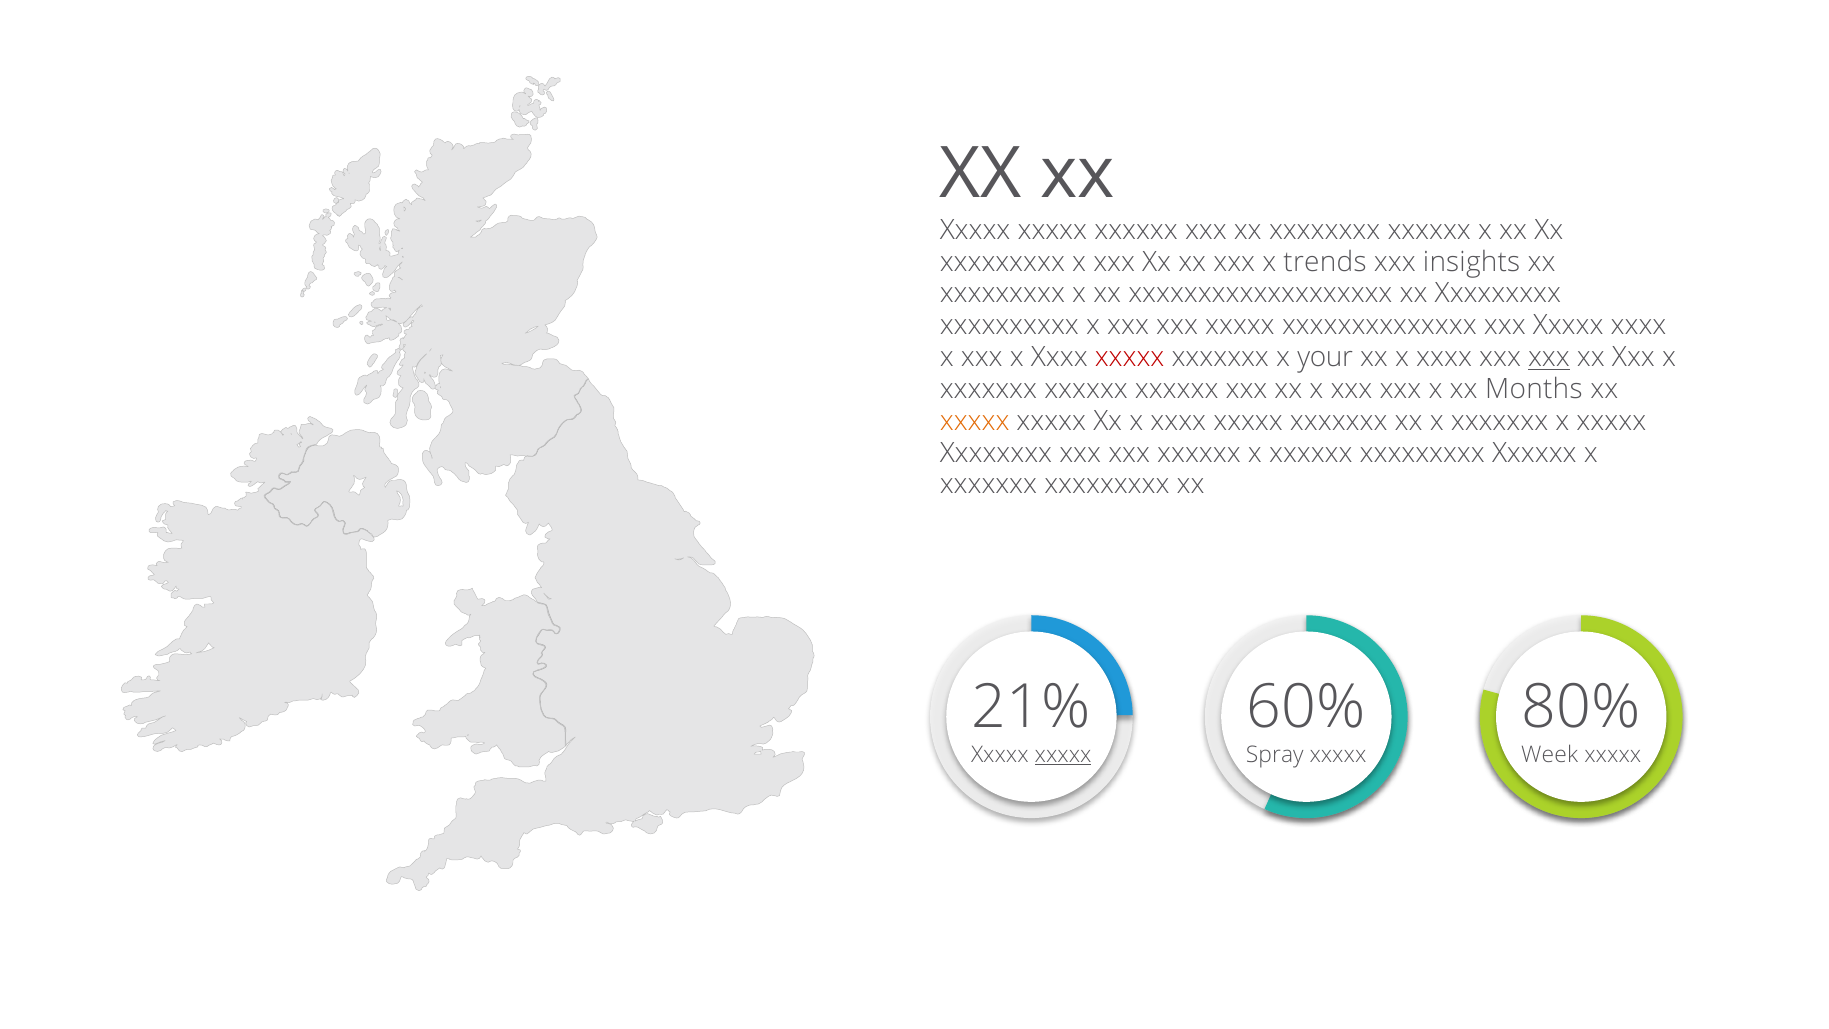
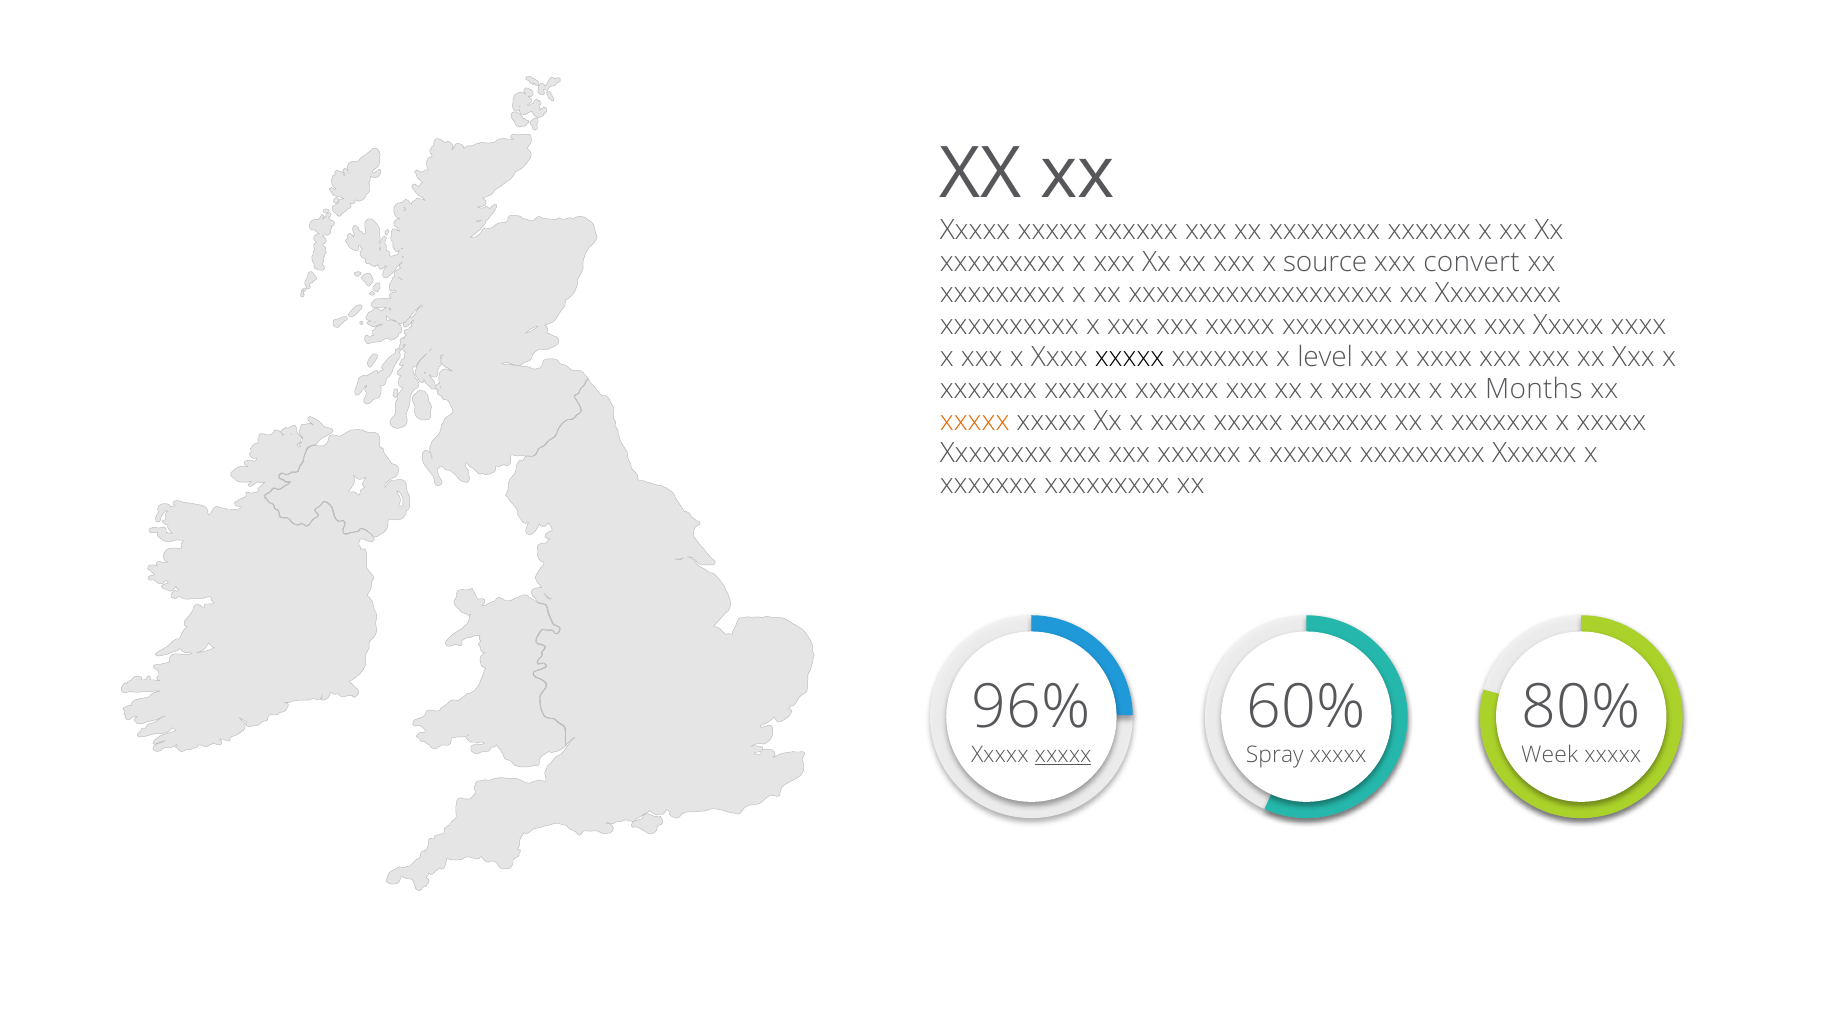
trends: trends -> source
insights: insights -> convert
xxxxx at (1130, 357) colour: red -> black
your: your -> level
xxx at (1549, 357) underline: present -> none
21%: 21% -> 96%
